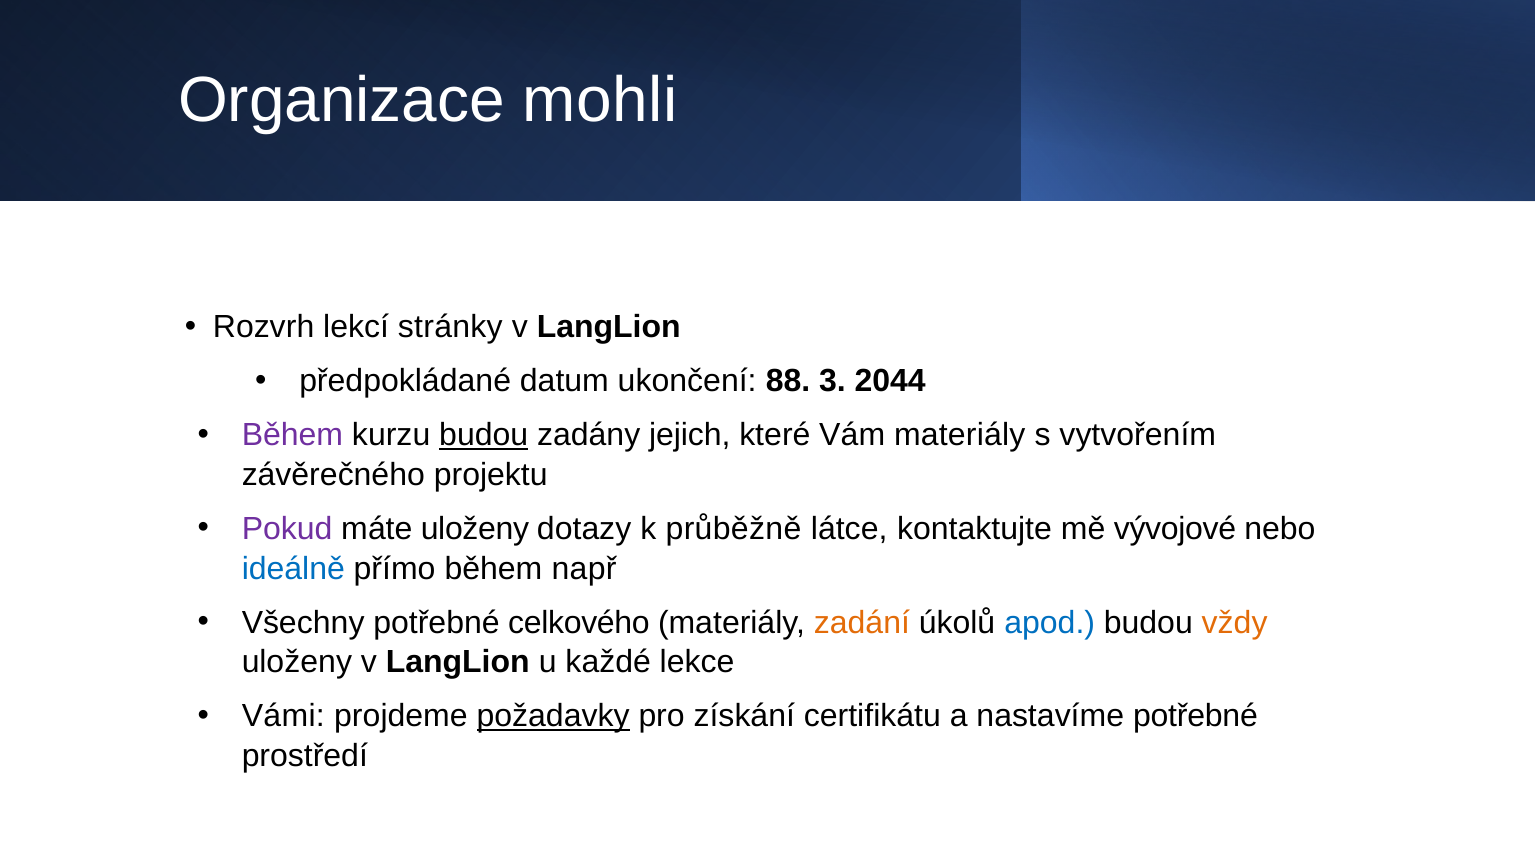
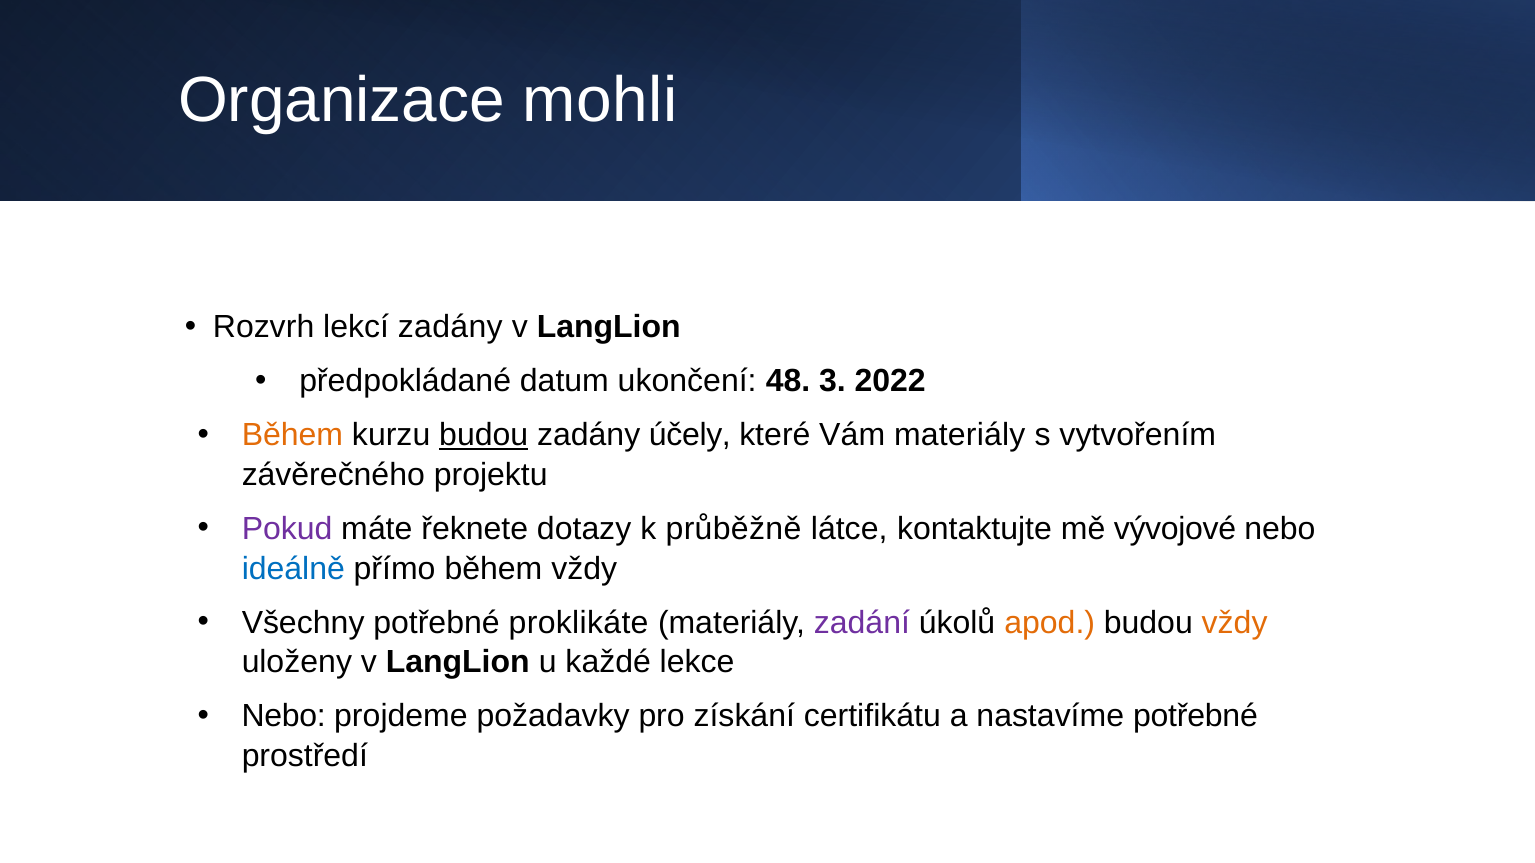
lekcí stránky: stránky -> zadány
88: 88 -> 48
2044: 2044 -> 2022
Během at (292, 435) colour: purple -> orange
jejich: jejich -> účely
máte uloženy: uloženy -> řeknete
během např: např -> vždy
celkového: celkového -> proklikáte
zadání colour: orange -> purple
apod colour: blue -> orange
Vámi at (283, 717): Vámi -> Nebo
požadavky underline: present -> none
